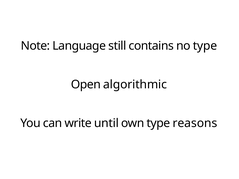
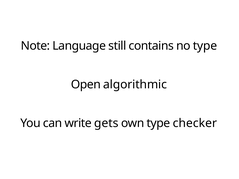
until: until -> gets
reasons: reasons -> checker
